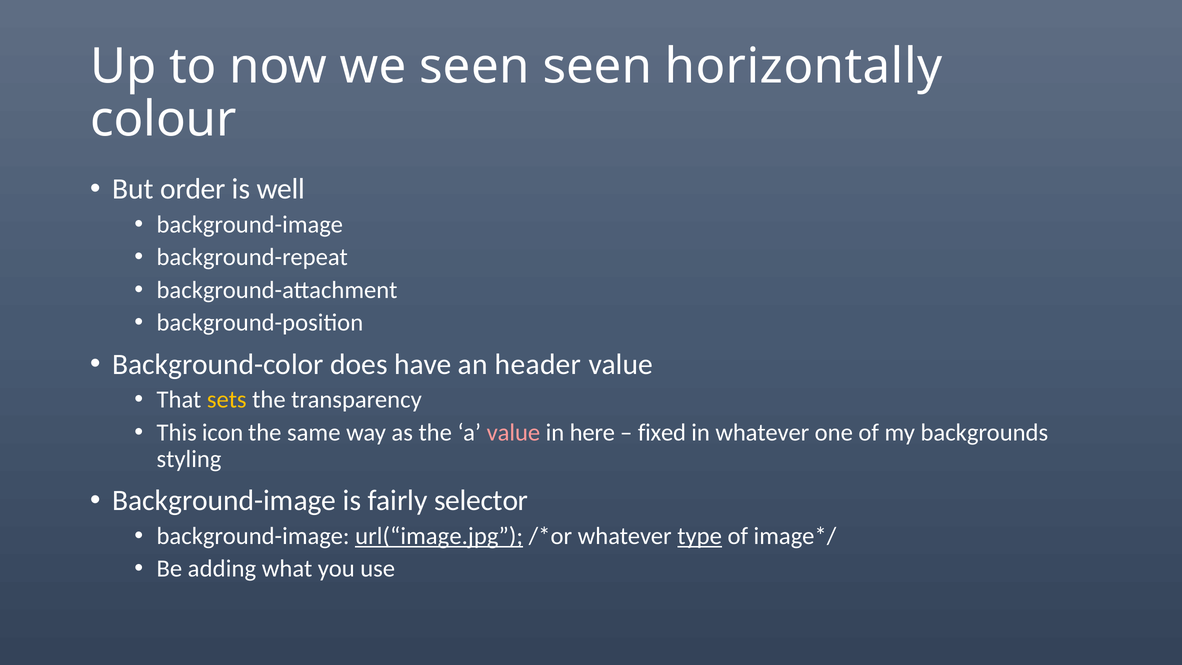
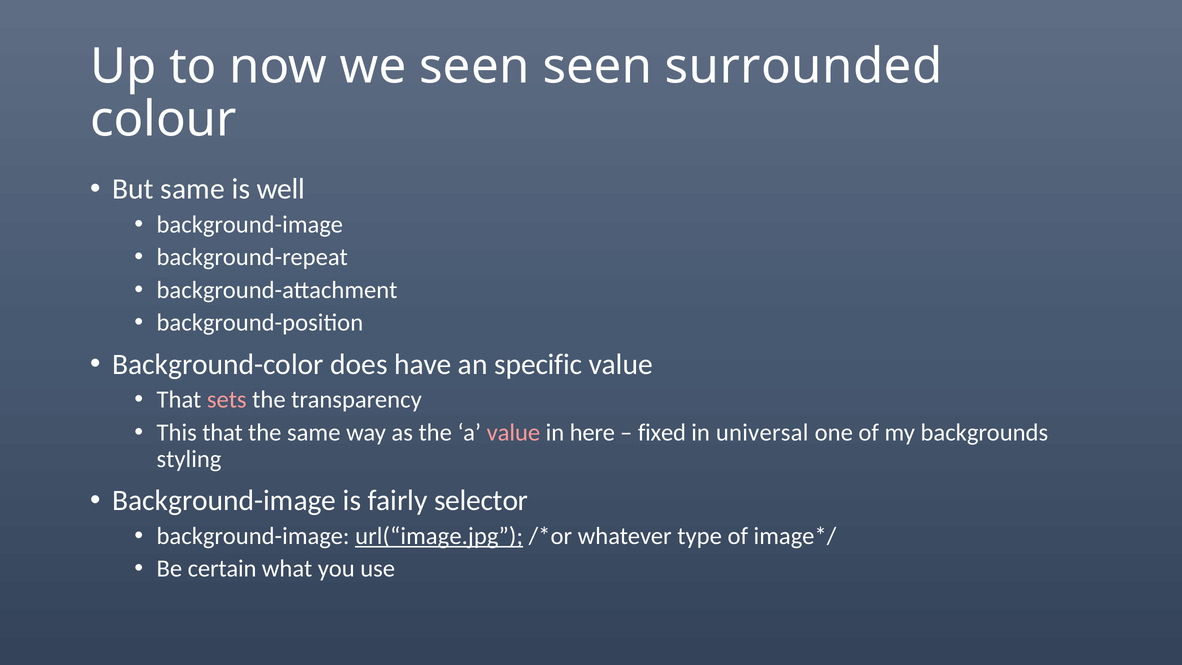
horizontally: horizontally -> surrounded
But order: order -> same
header: header -> specific
sets colour: yellow -> pink
This icon: icon -> that
in whatever: whatever -> universal
type underline: present -> none
adding: adding -> certain
